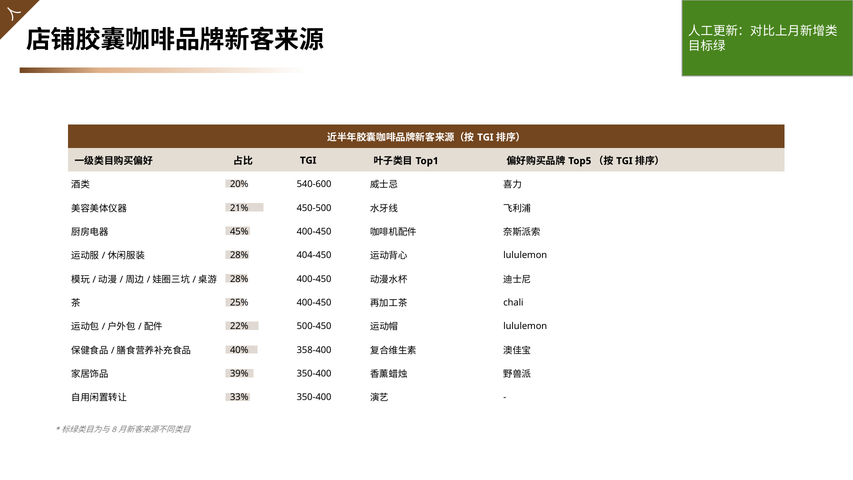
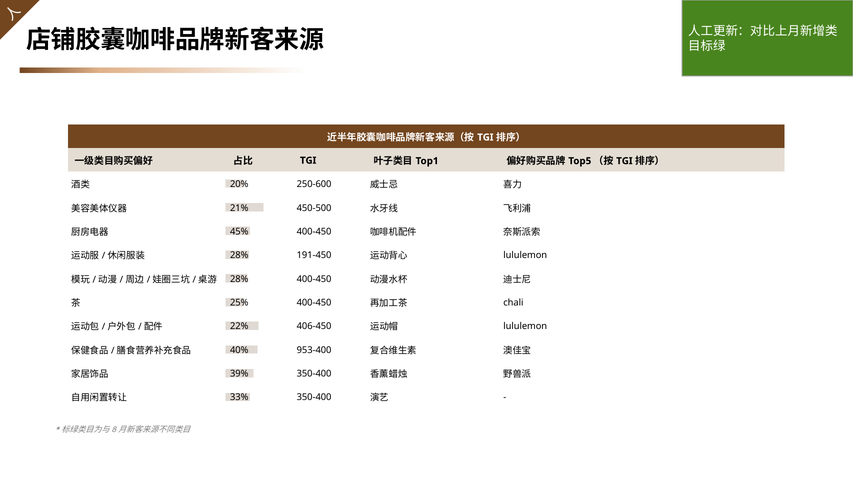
540-600: 540-600 -> 250-600
404-450: 404-450 -> 191-450
500-450: 500-450 -> 406-450
358-400: 358-400 -> 953-400
